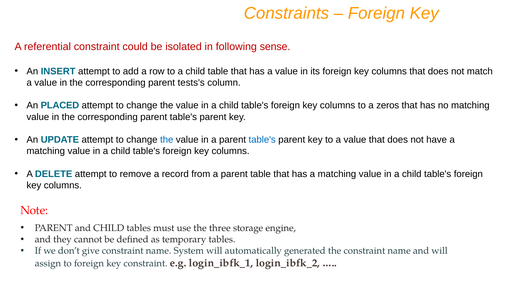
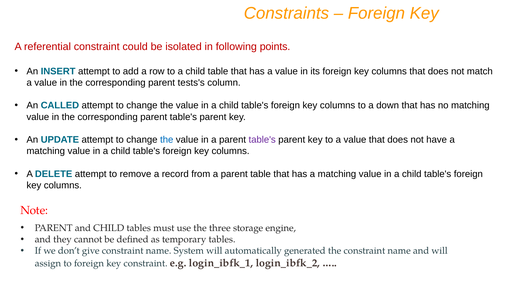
sense: sense -> points
PLACED: PLACED -> CALLED
zeros: zeros -> down
table's at (262, 140) colour: blue -> purple
